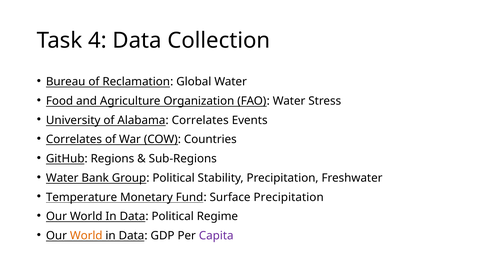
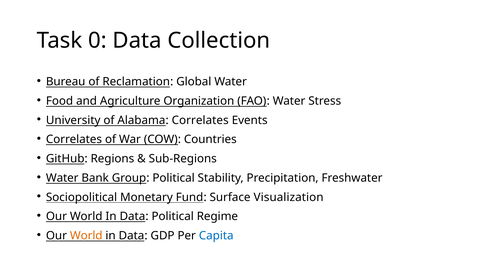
4: 4 -> 0
Temperature: Temperature -> Sociopolitical
Surface Precipitation: Precipitation -> Visualization
Capita colour: purple -> blue
